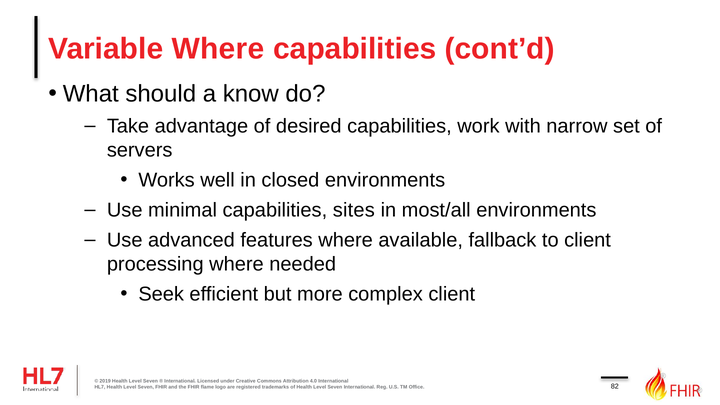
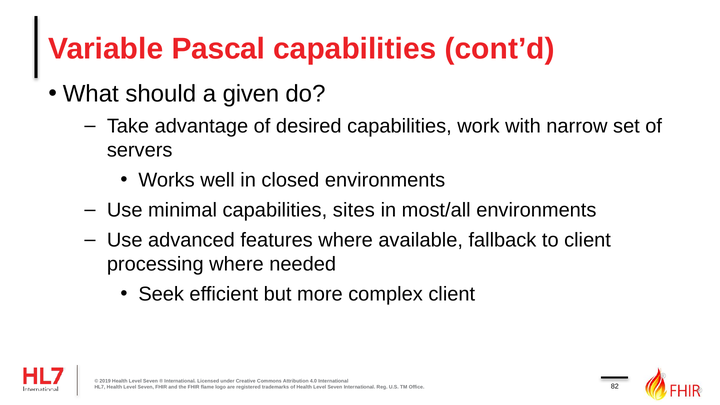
Variable Where: Where -> Pascal
know: know -> given
